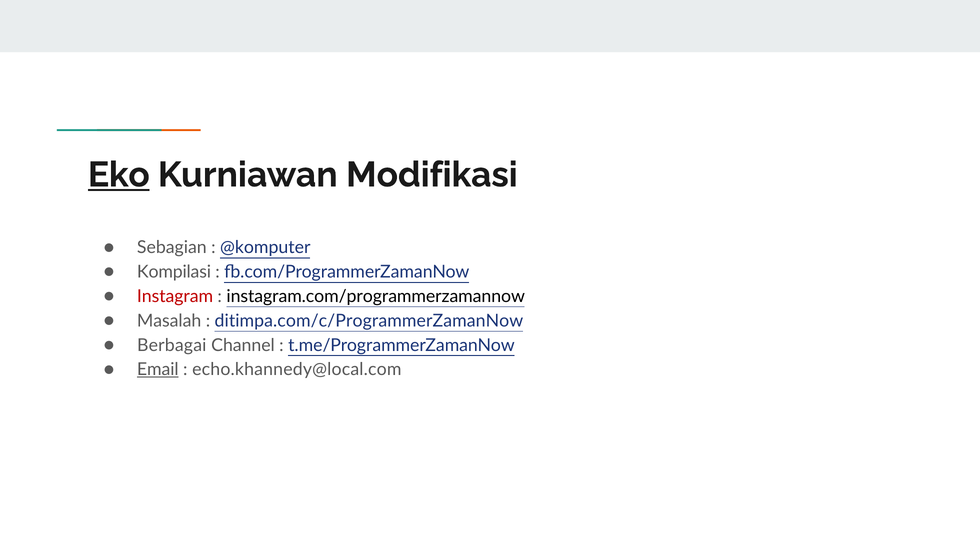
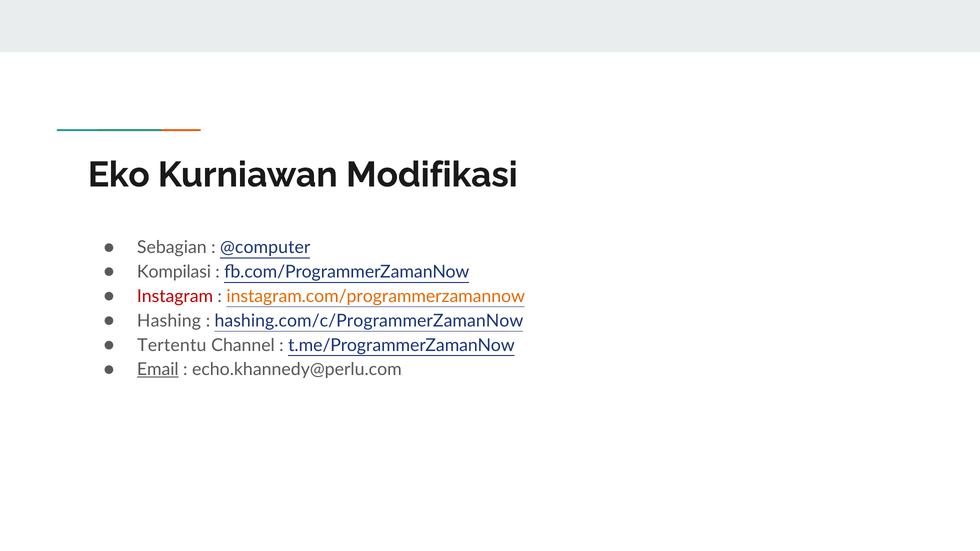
Eko underline: present -> none
@komputer: @komputer -> @computer
instagram.com/programmerzamannow colour: black -> orange
Masalah: Masalah -> Hashing
ditimpa.com/c/ProgrammerZamanNow: ditimpa.com/c/ProgrammerZamanNow -> hashing.com/c/ProgrammerZamanNow
Berbagai: Berbagai -> Tertentu
echo.khannedy@local.com: echo.khannedy@local.com -> echo.khannedy@perlu.com
